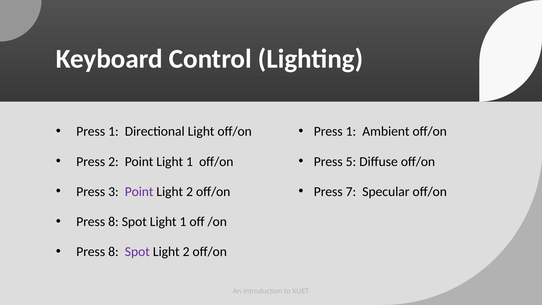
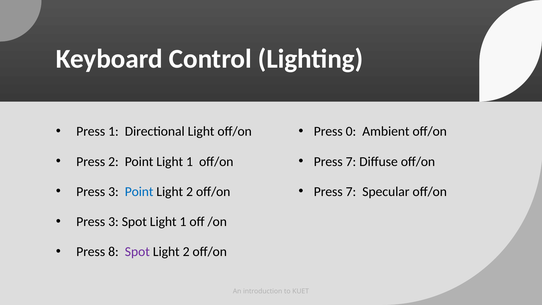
1 at (351, 131): 1 -> 0
5 at (351, 161): 5 -> 7
Point at (139, 192) colour: purple -> blue
8 at (113, 222): 8 -> 3
